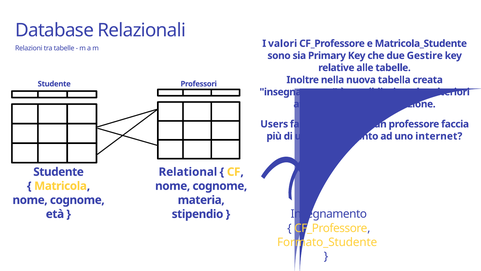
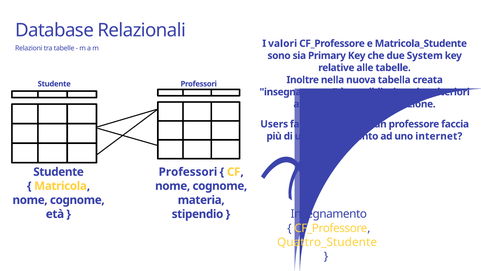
Gestire: Gestire -> System
Relational at (188, 172): Relational -> Professori
Formato_Studente: Formato_Studente -> Quattro_Studente
